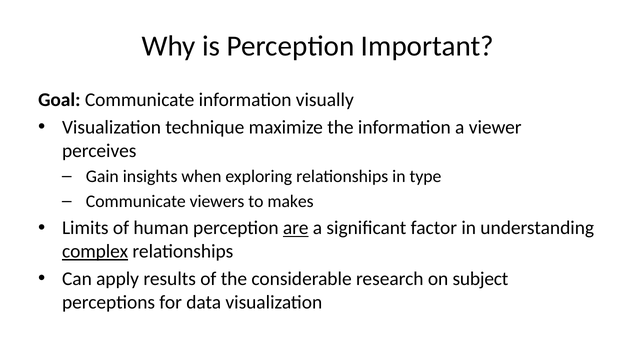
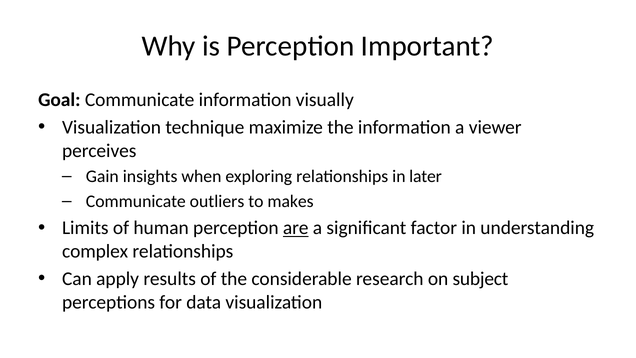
type: type -> later
viewers: viewers -> outliers
complex underline: present -> none
